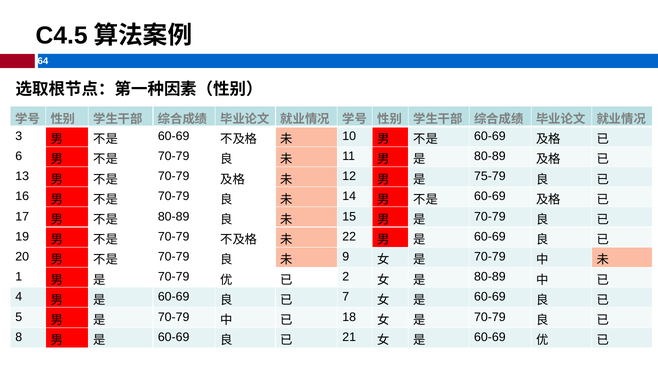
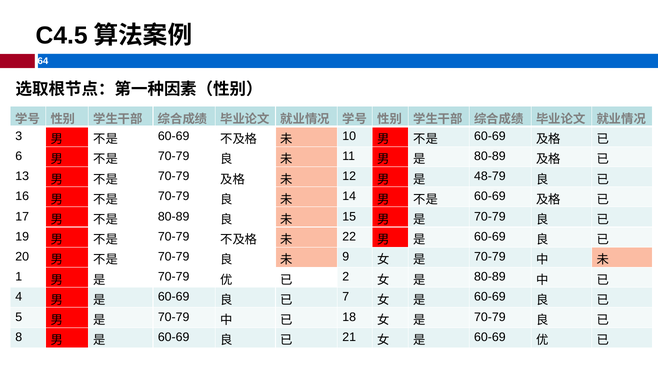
75-79: 75-79 -> 48-79
